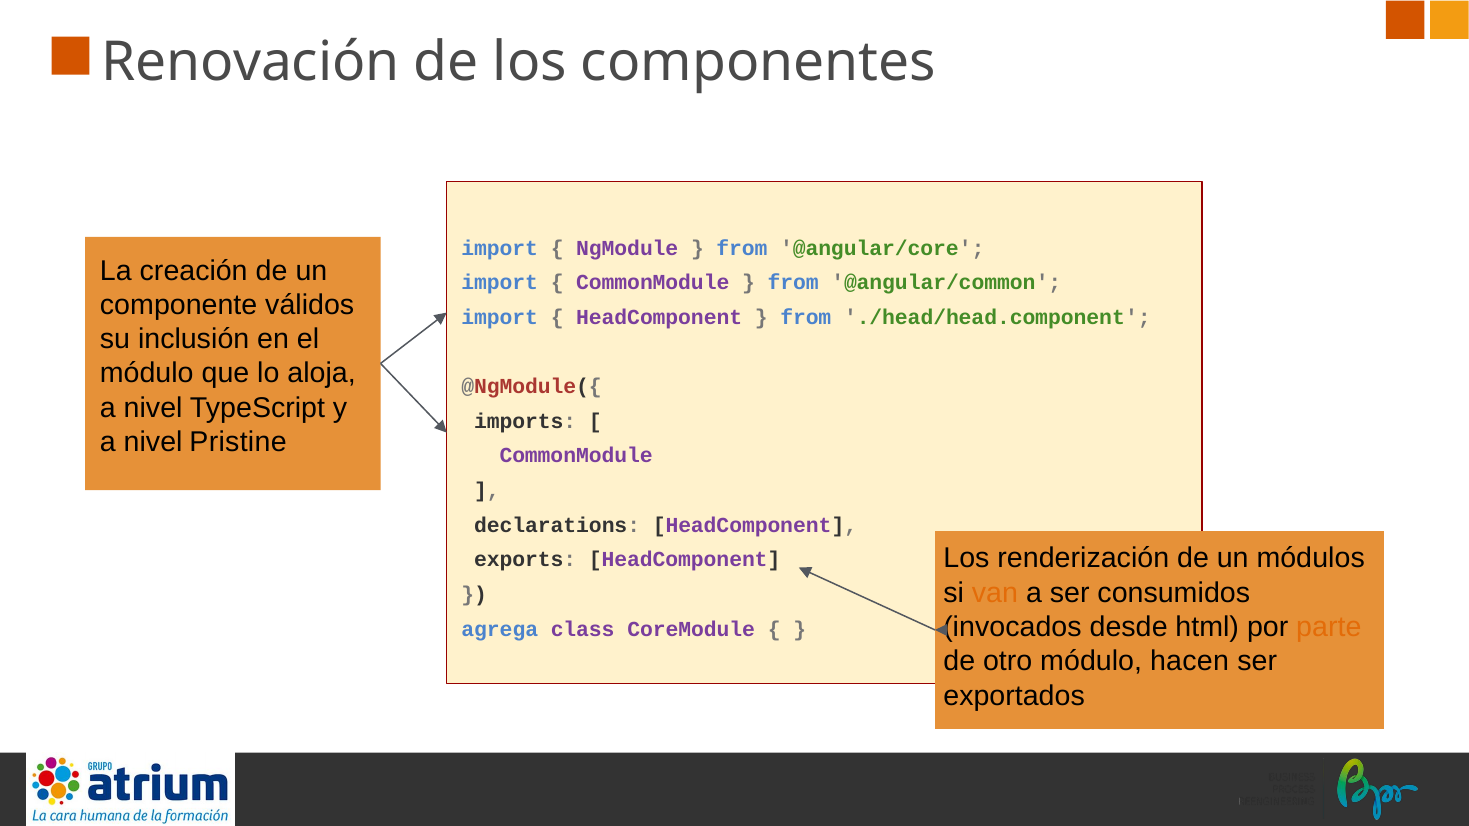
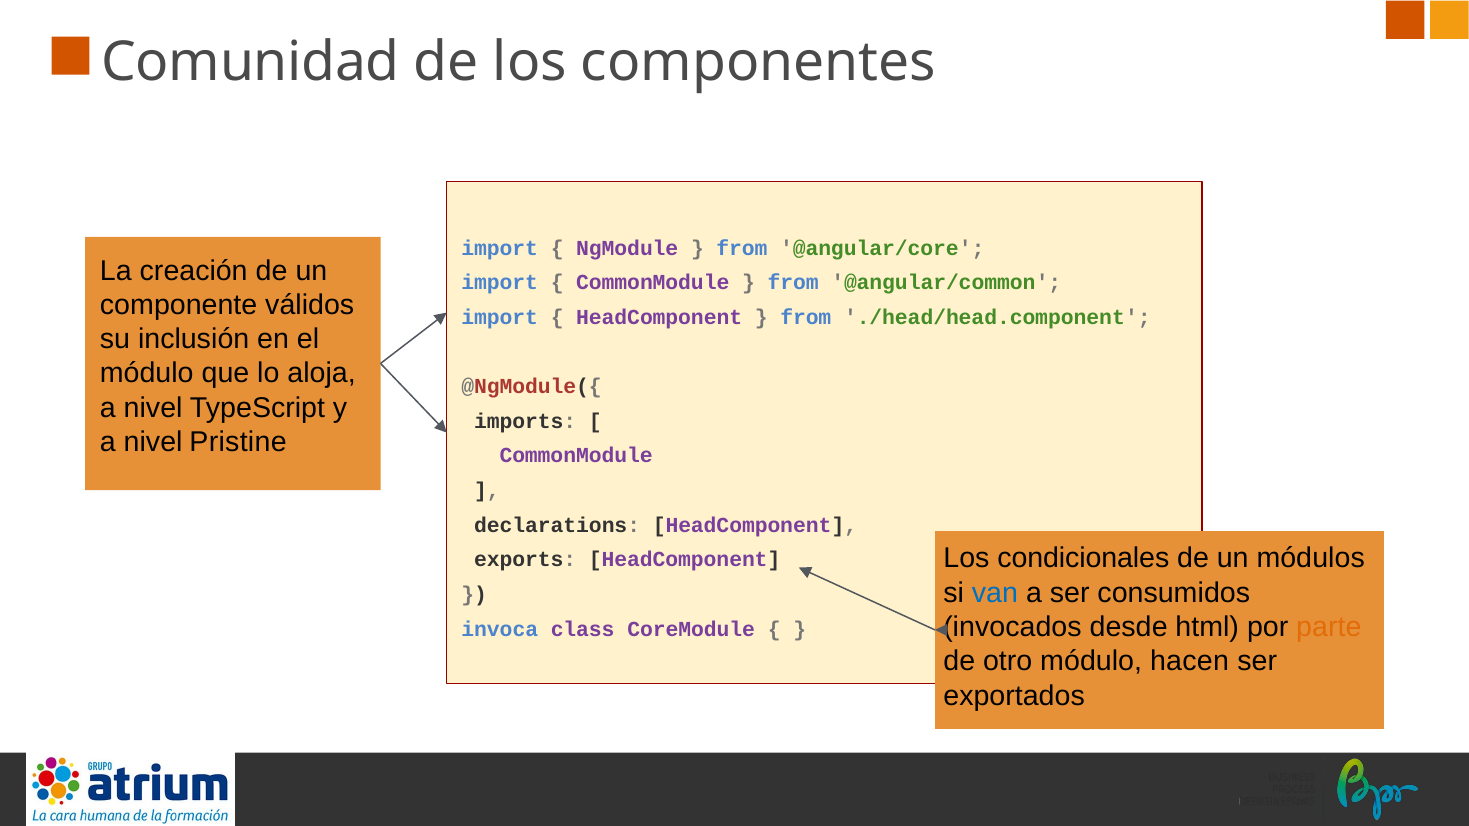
Renovación: Renovación -> Comunidad
renderización: renderización -> condicionales
van colour: orange -> blue
agrega: agrega -> invoca
